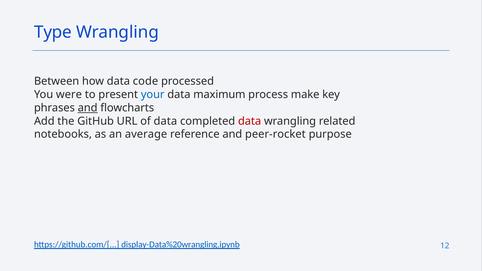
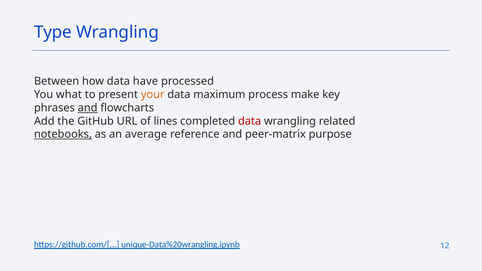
code: code -> have
were: were -> what
your colour: blue -> orange
of data: data -> lines
notebooks underline: none -> present
peer-rocket: peer-rocket -> peer-matrix
display-Data%20wrangling.ipynb: display-Data%20wrangling.ipynb -> unique-Data%20wrangling.ipynb
